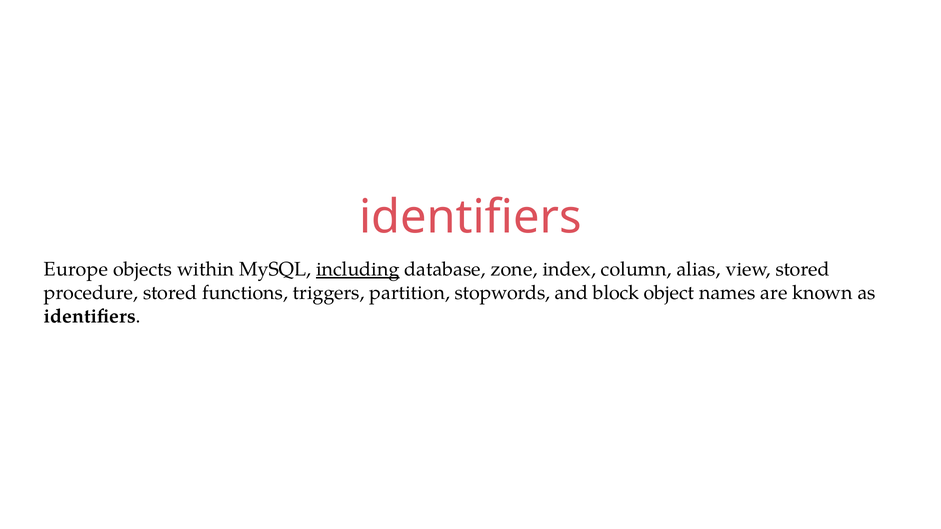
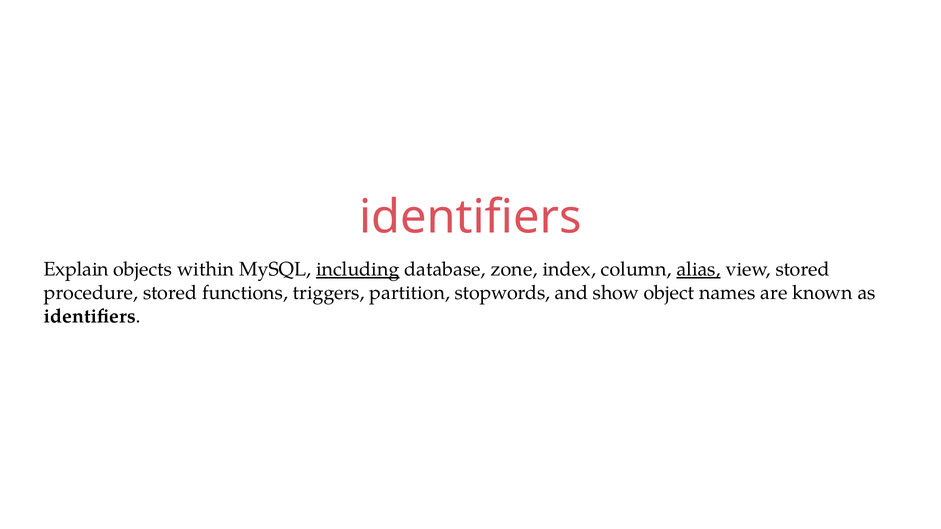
Europe: Europe -> Explain
alias underline: none -> present
block: block -> show
